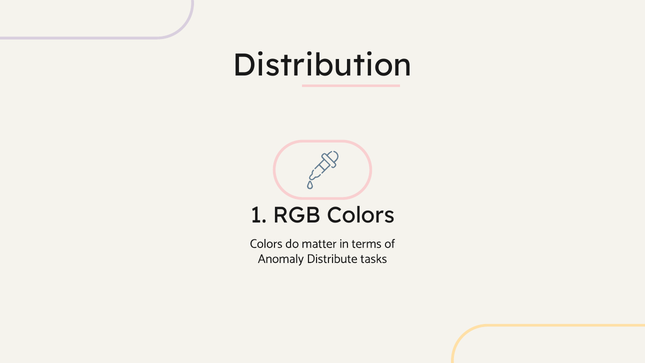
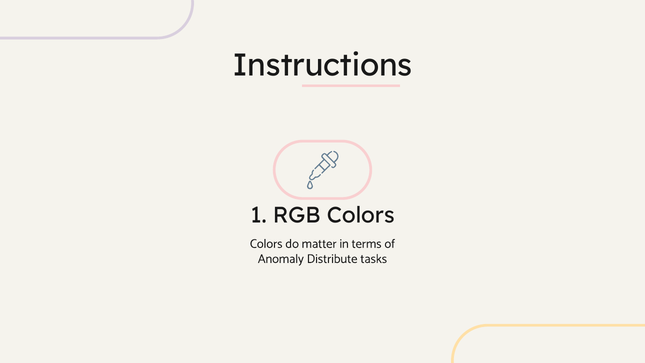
Distribution: Distribution -> Instructions
